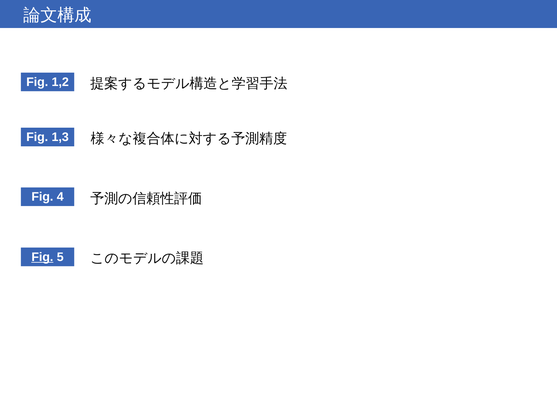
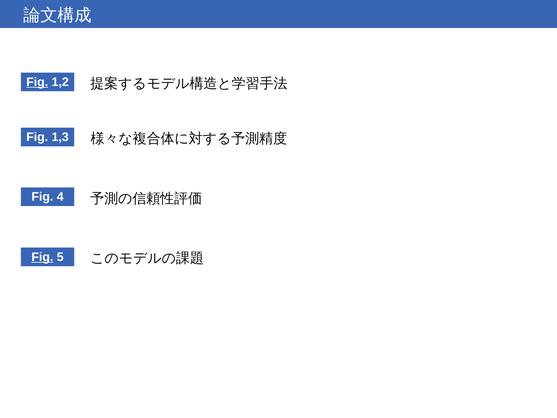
Fig at (37, 82) underline: none -> present
